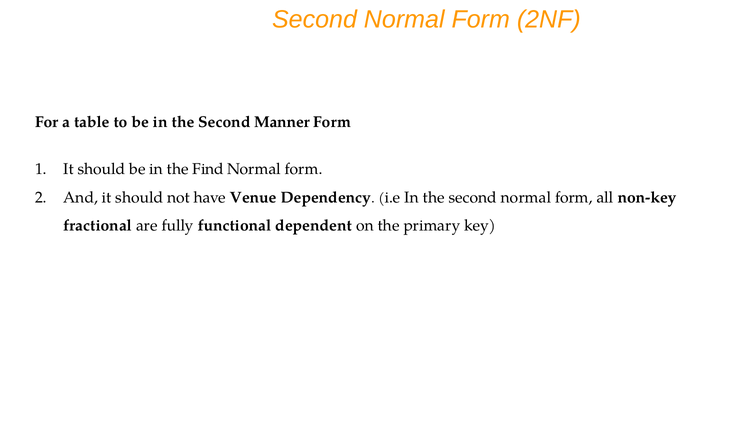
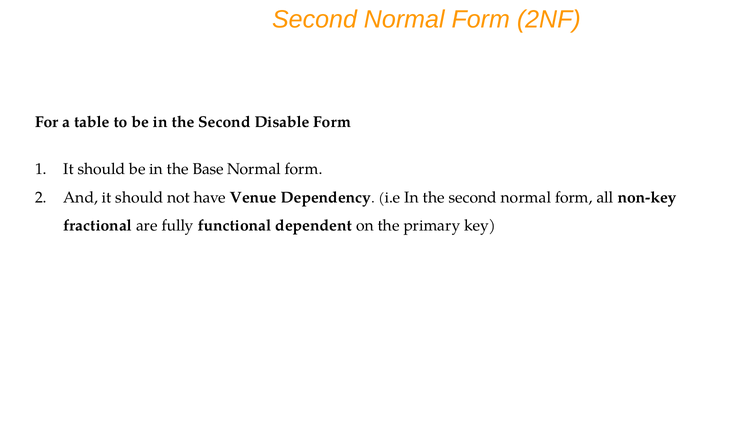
Manner: Manner -> Disable
Find: Find -> Base
